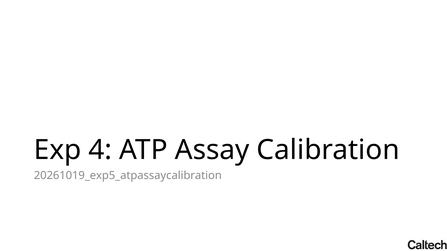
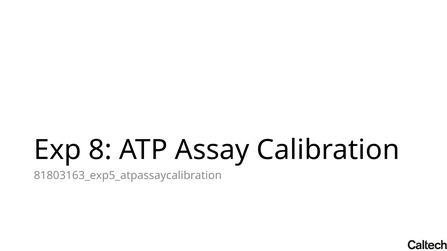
4: 4 -> 8
20261019_exp5_atpassaycalibration: 20261019_exp5_atpassaycalibration -> 81803163_exp5_atpassaycalibration
